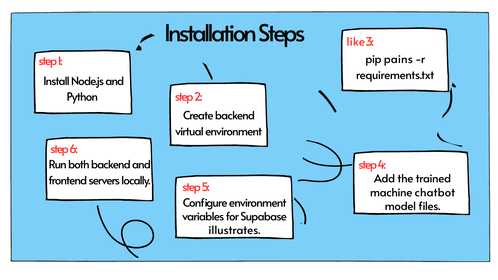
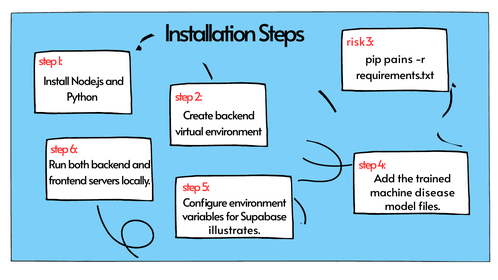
like: like -> risk
chatbot: chatbot -> disease
